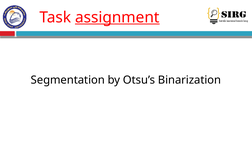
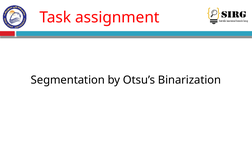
assignment underline: present -> none
